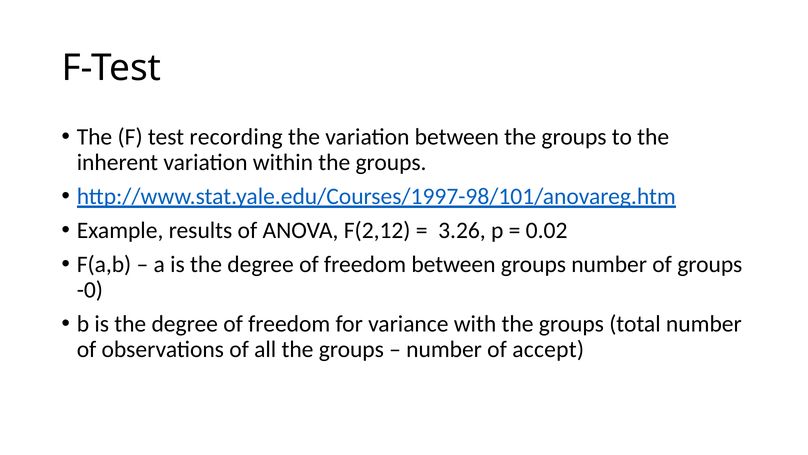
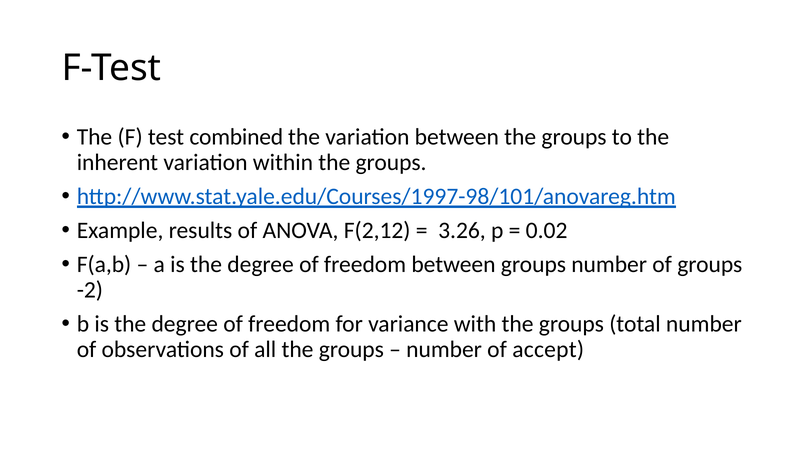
recording: recording -> combined
-0: -0 -> -2
